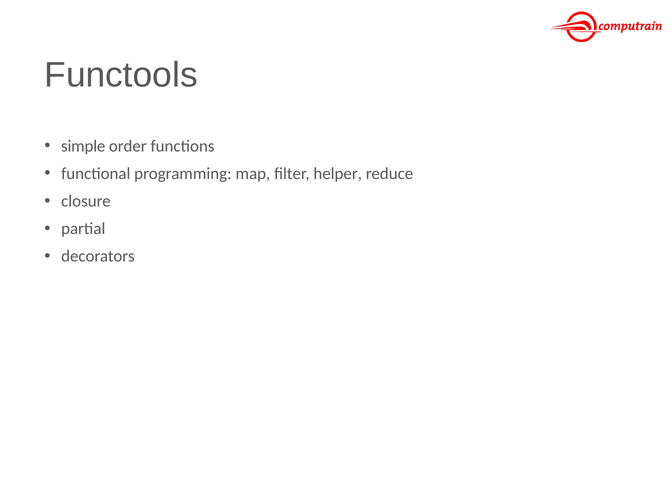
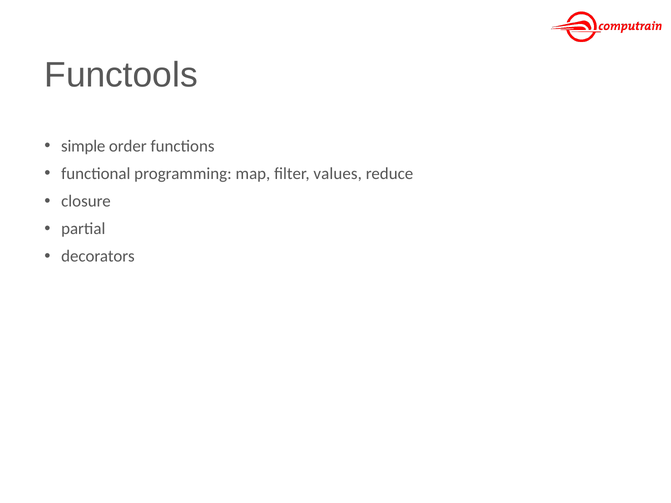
helper: helper -> values
